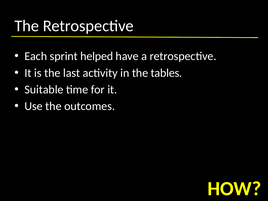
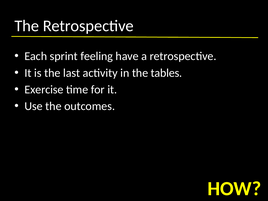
helped: helped -> feeling
Suitable: Suitable -> Exercise
